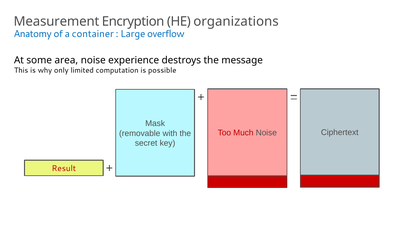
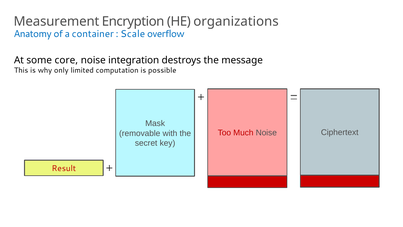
Large: Large -> Scale
area: area -> core
experience: experience -> integration
